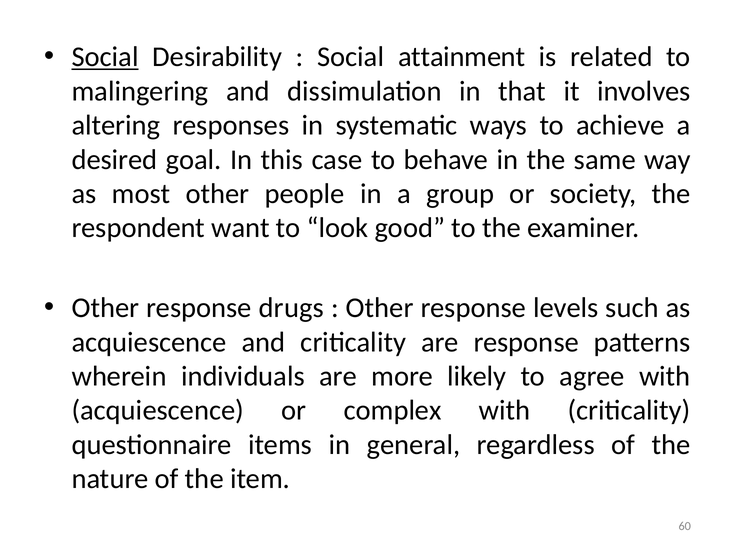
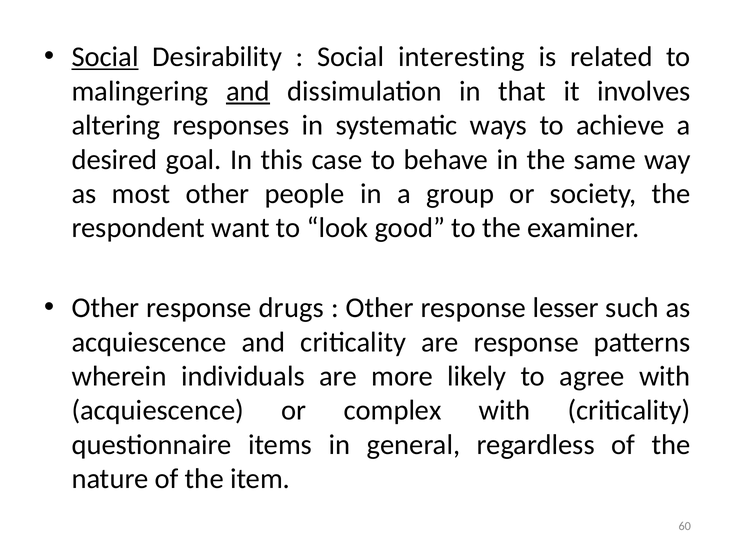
attainment: attainment -> interesting
and at (248, 91) underline: none -> present
levels: levels -> lesser
